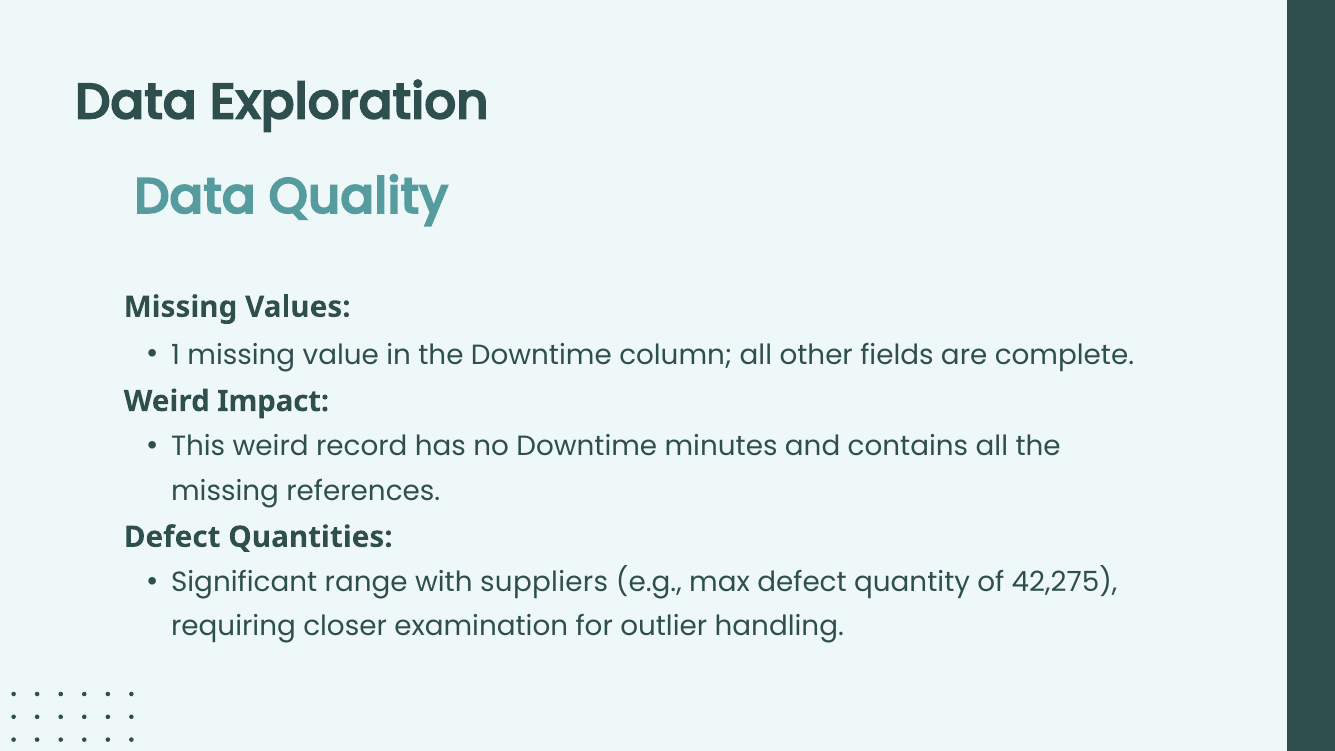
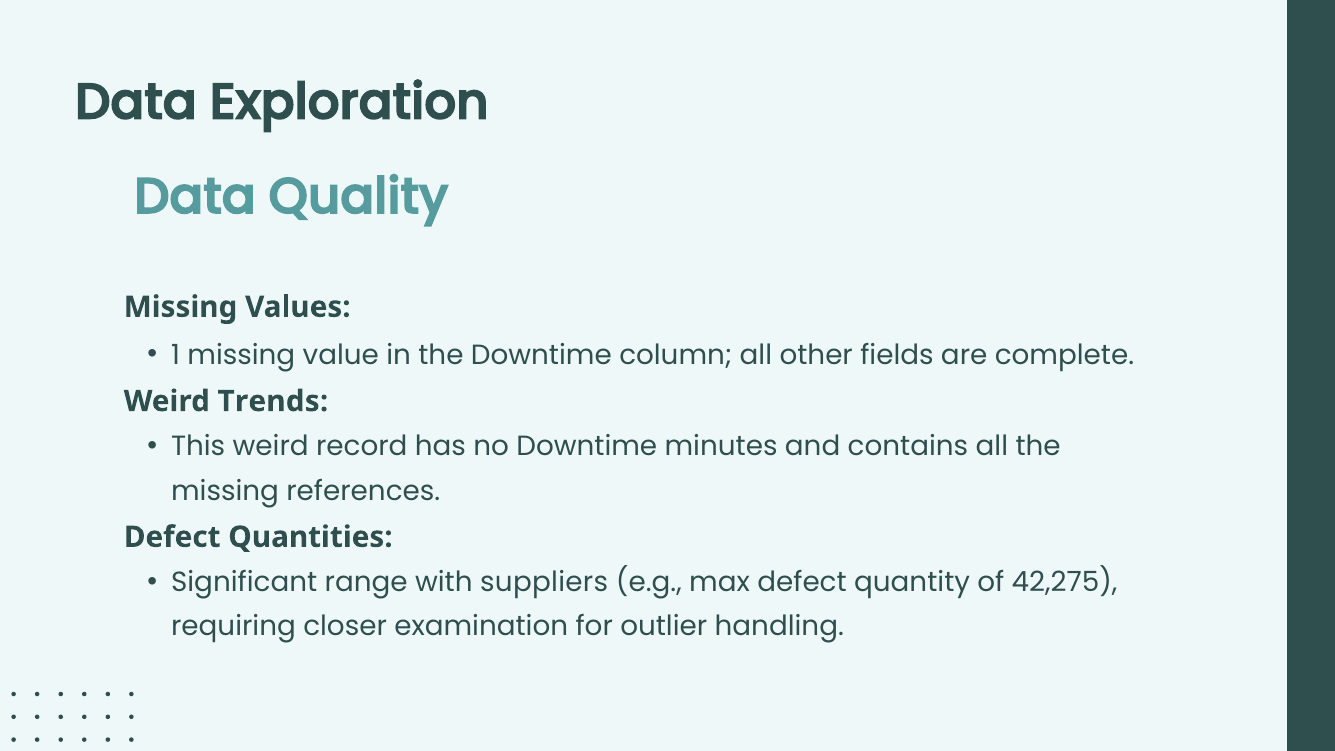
Impact: Impact -> Trends
